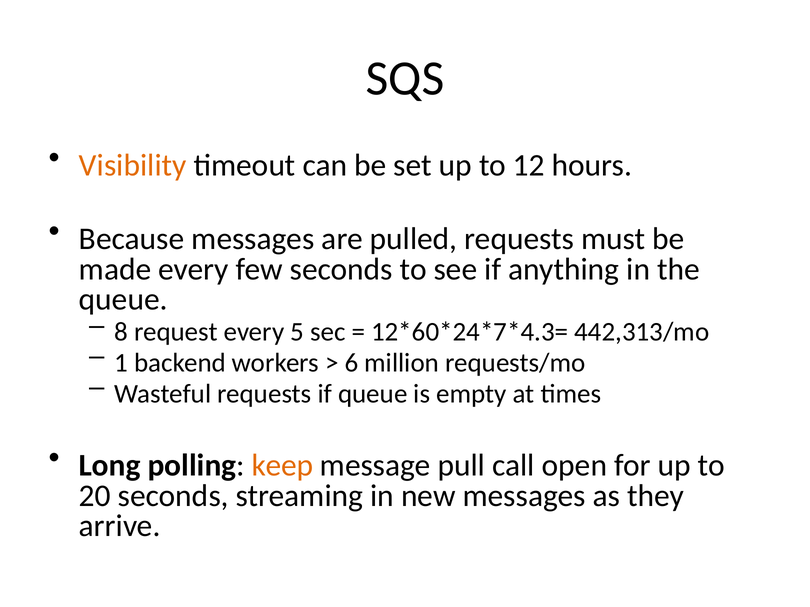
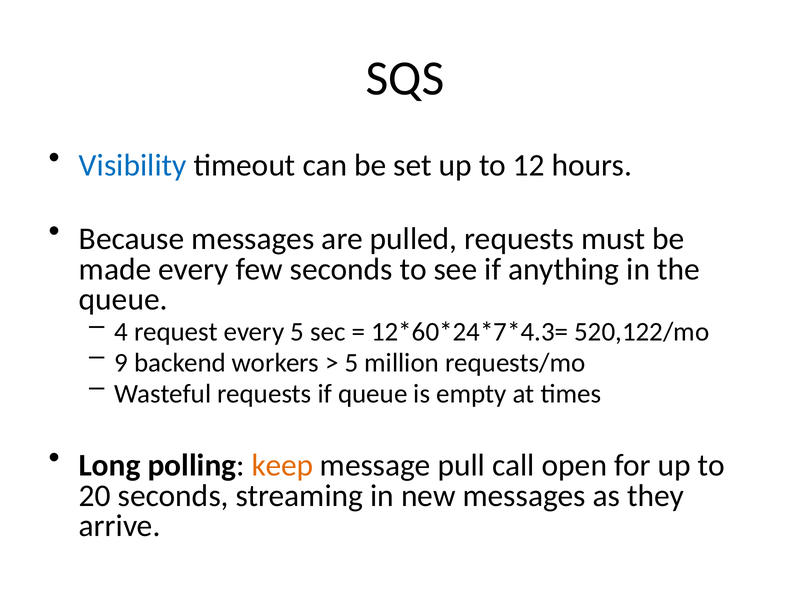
Visibility colour: orange -> blue
8: 8 -> 4
442,313/mo: 442,313/mo -> 520,122/mo
1: 1 -> 9
6 at (351, 363): 6 -> 5
